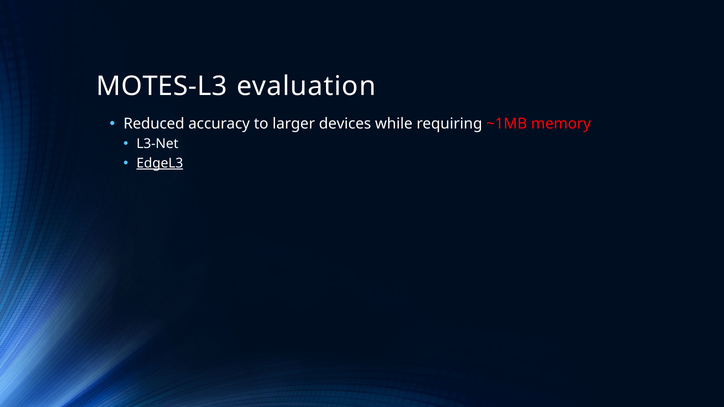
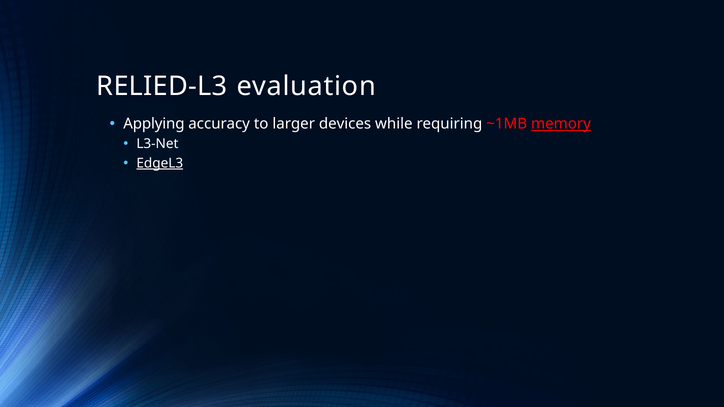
MOTES-L3: MOTES-L3 -> RELIED-L3
Reduced: Reduced -> Applying
memory underline: none -> present
